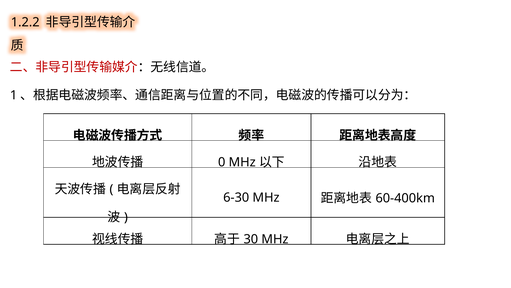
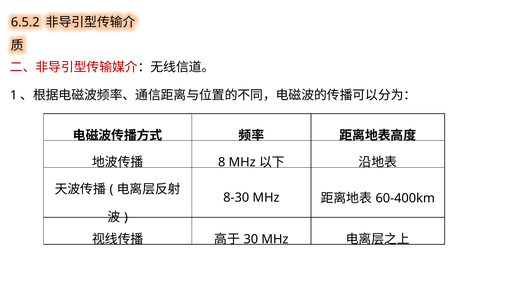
1.2.2: 1.2.2 -> 6.5.2
0: 0 -> 8
6-30: 6-30 -> 8-30
